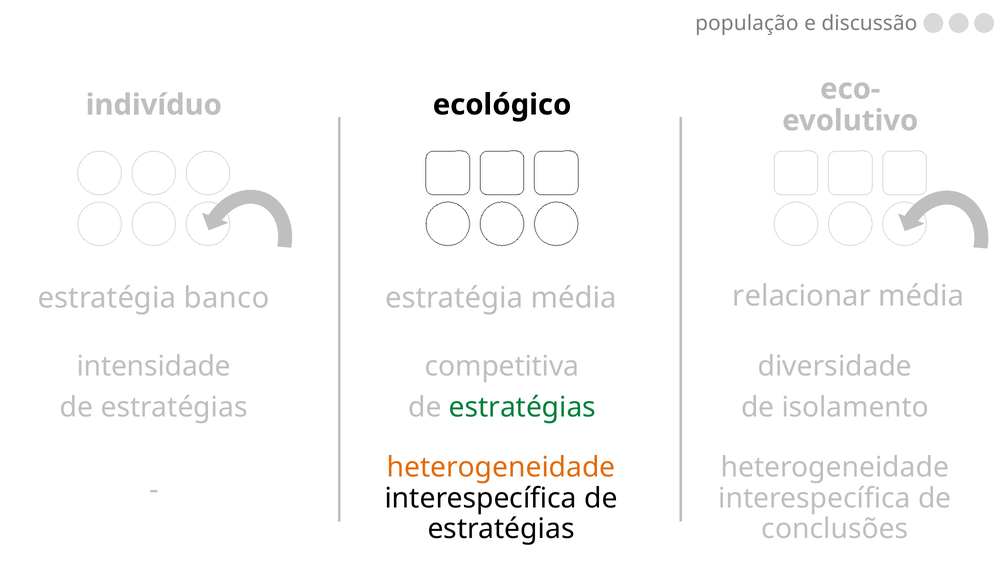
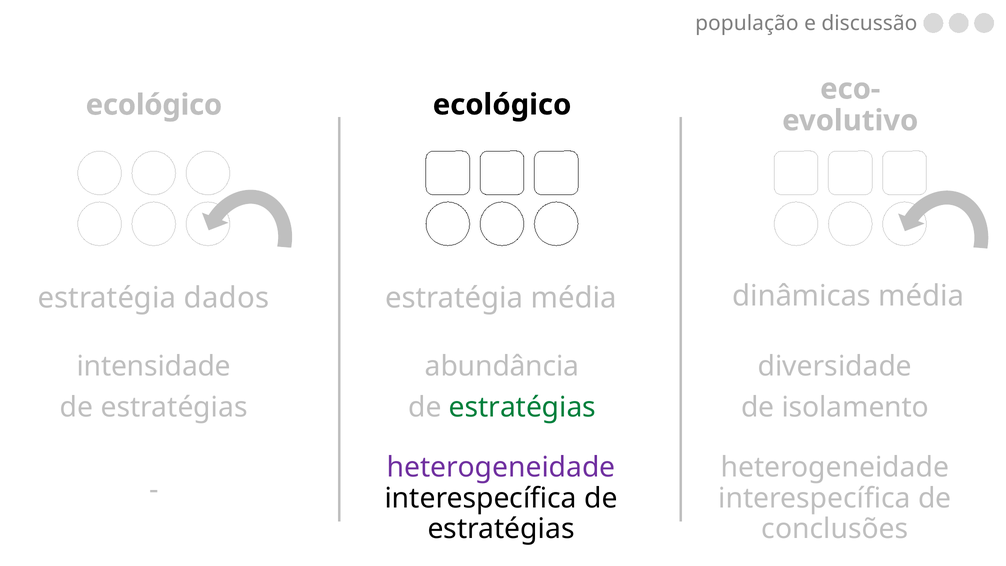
indivíduo at (154, 105): indivíduo -> ecológico
banco: banco -> dados
relacionar: relacionar -> dinâmicas
competitiva: competitiva -> abundância
heterogeneidade at (501, 467) colour: orange -> purple
